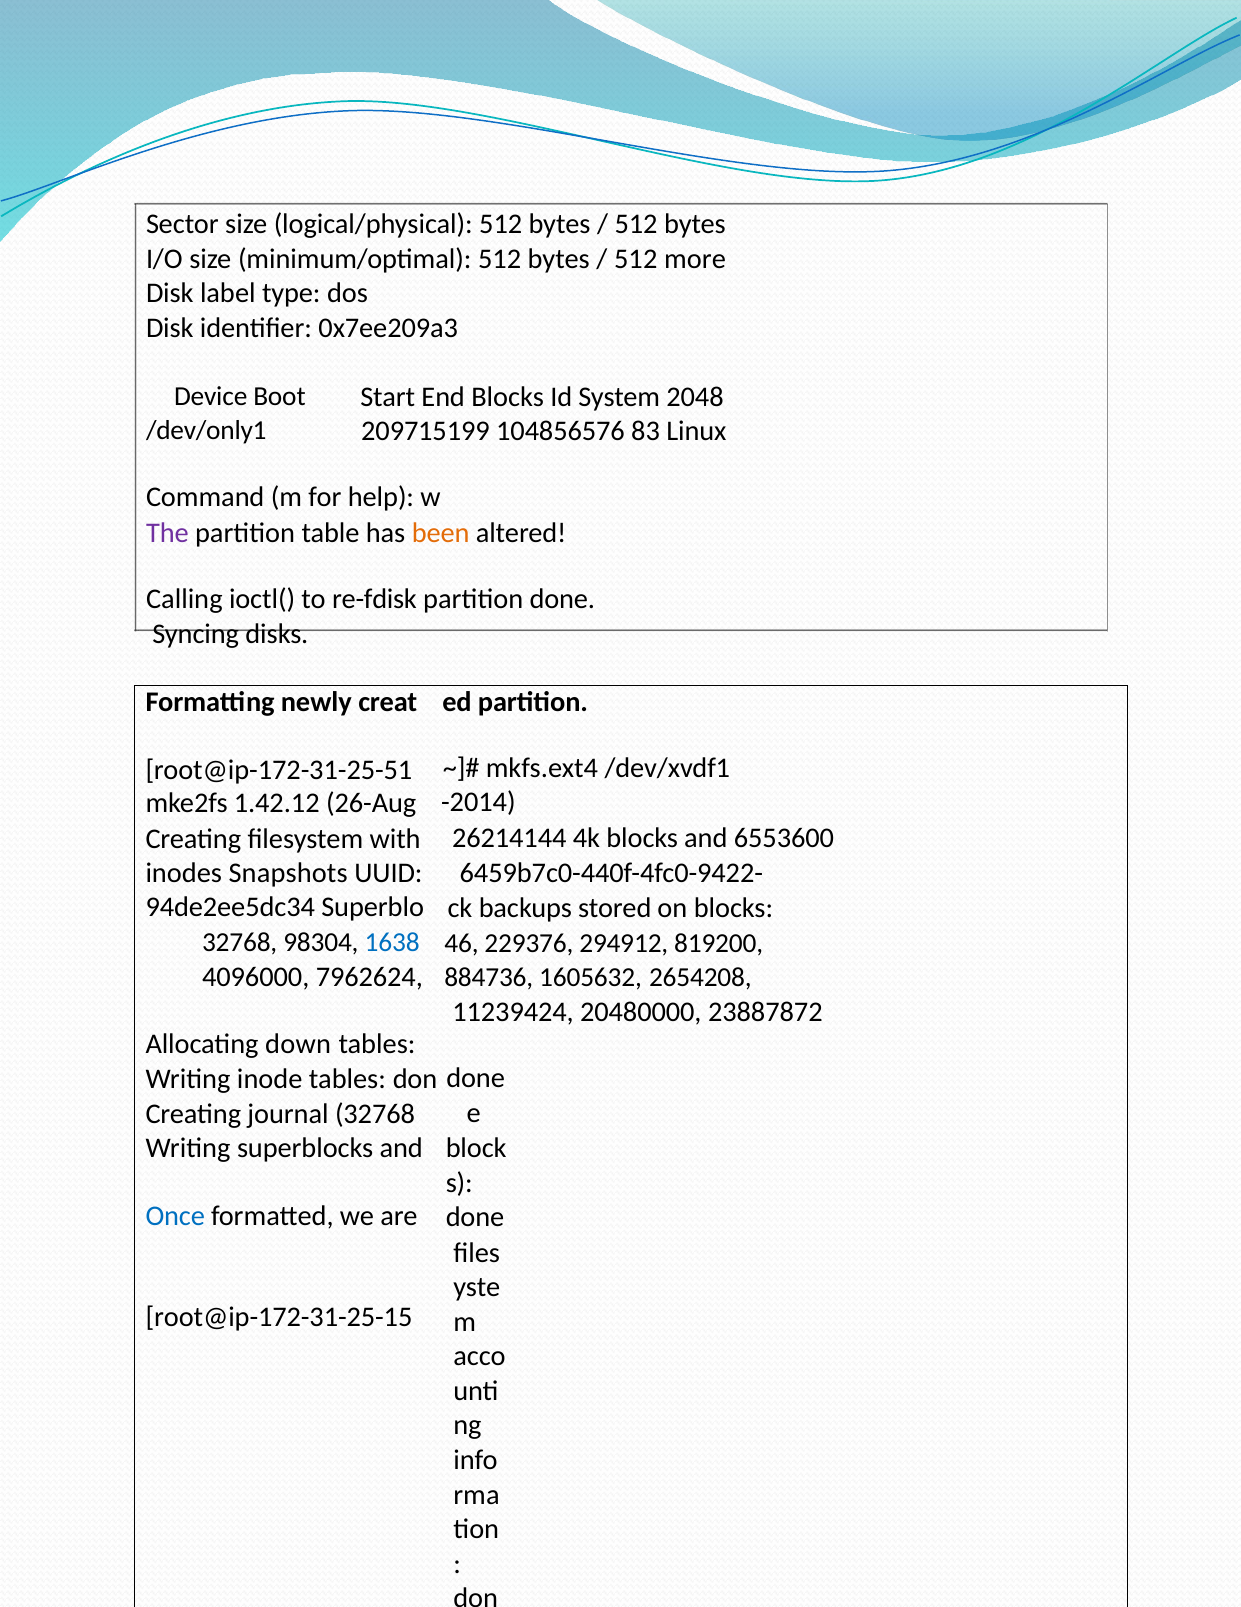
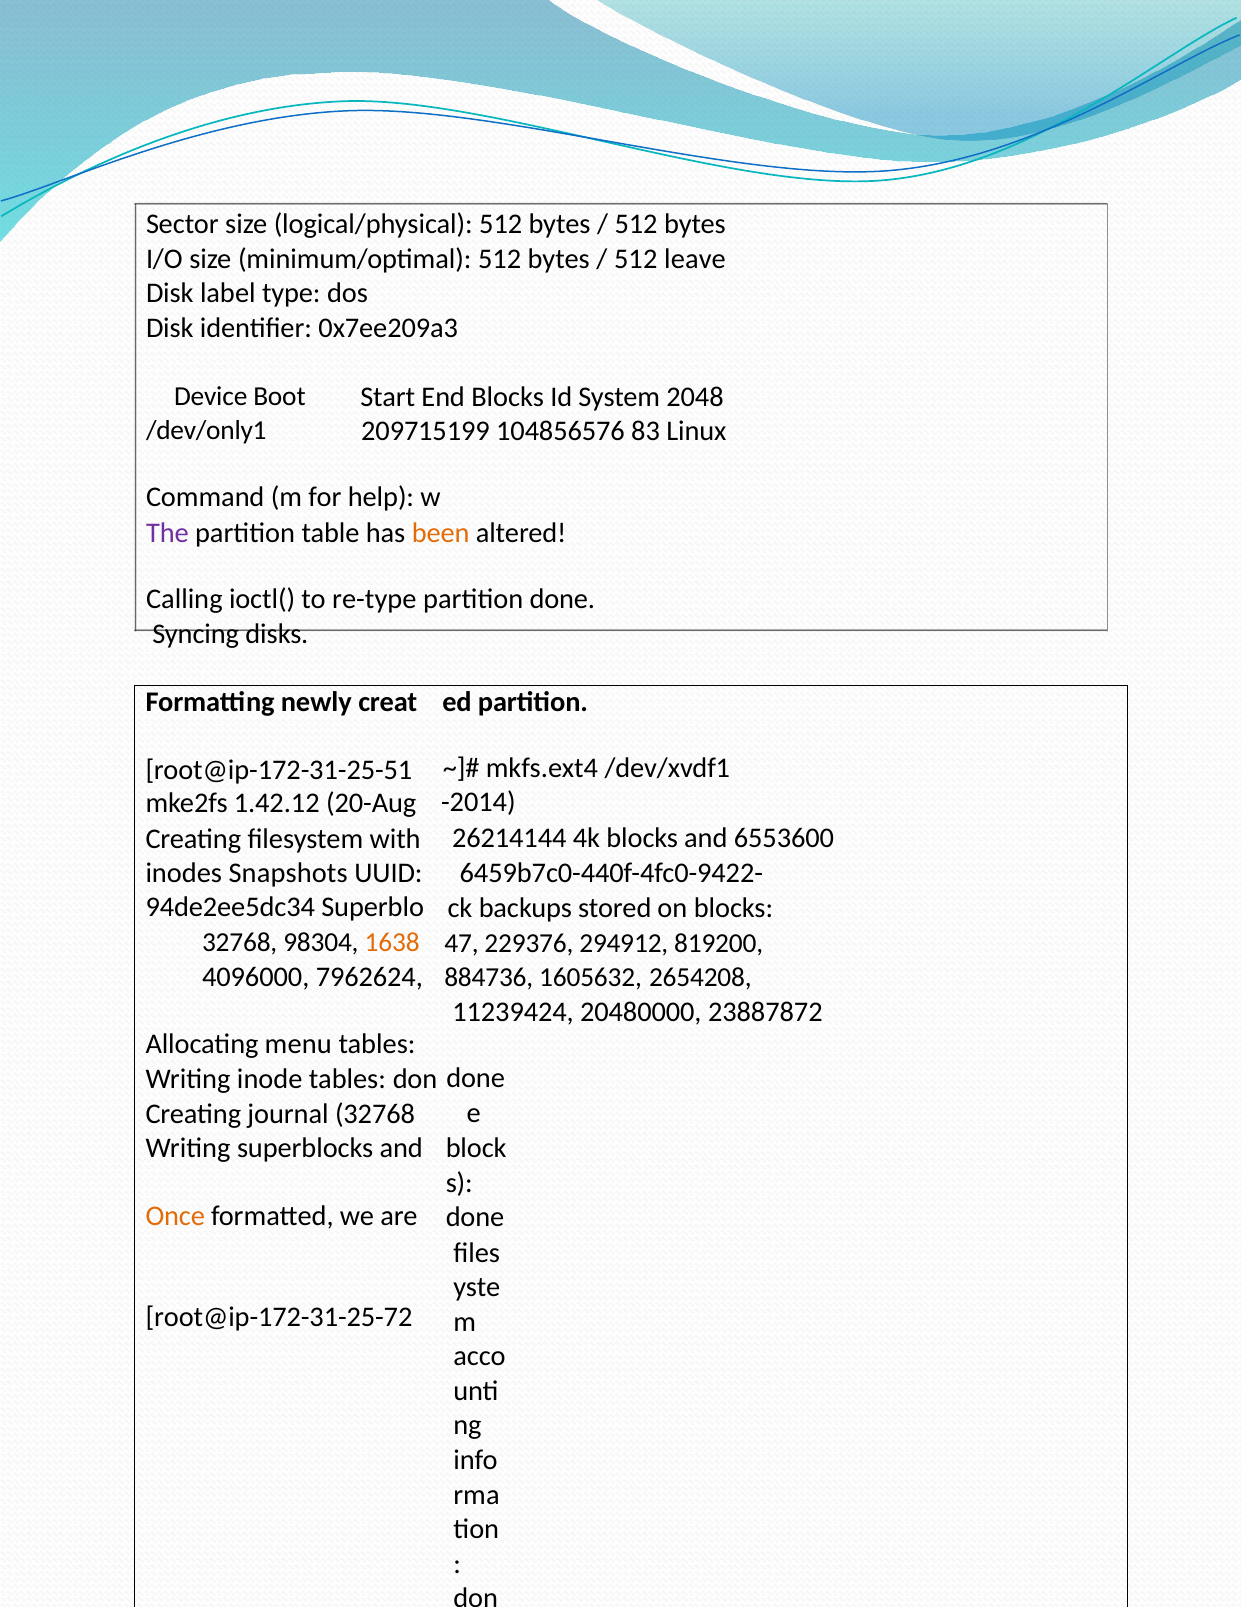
more: more -> leave
re-fdisk: re-fdisk -> re-type
26-Aug: 26-Aug -> 20-Aug
1638 colour: blue -> orange
46: 46 -> 47
down: down -> menu
Once colour: blue -> orange
root@ip-172-31-25-15: root@ip-172-31-25-15 -> root@ip-172-31-25-72
